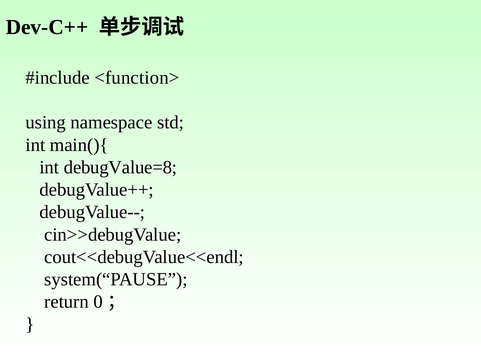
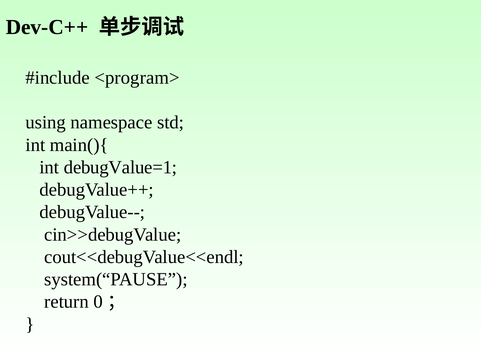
<function>: <function> -> <program>
debugValue=8: debugValue=8 -> debugValue=1
